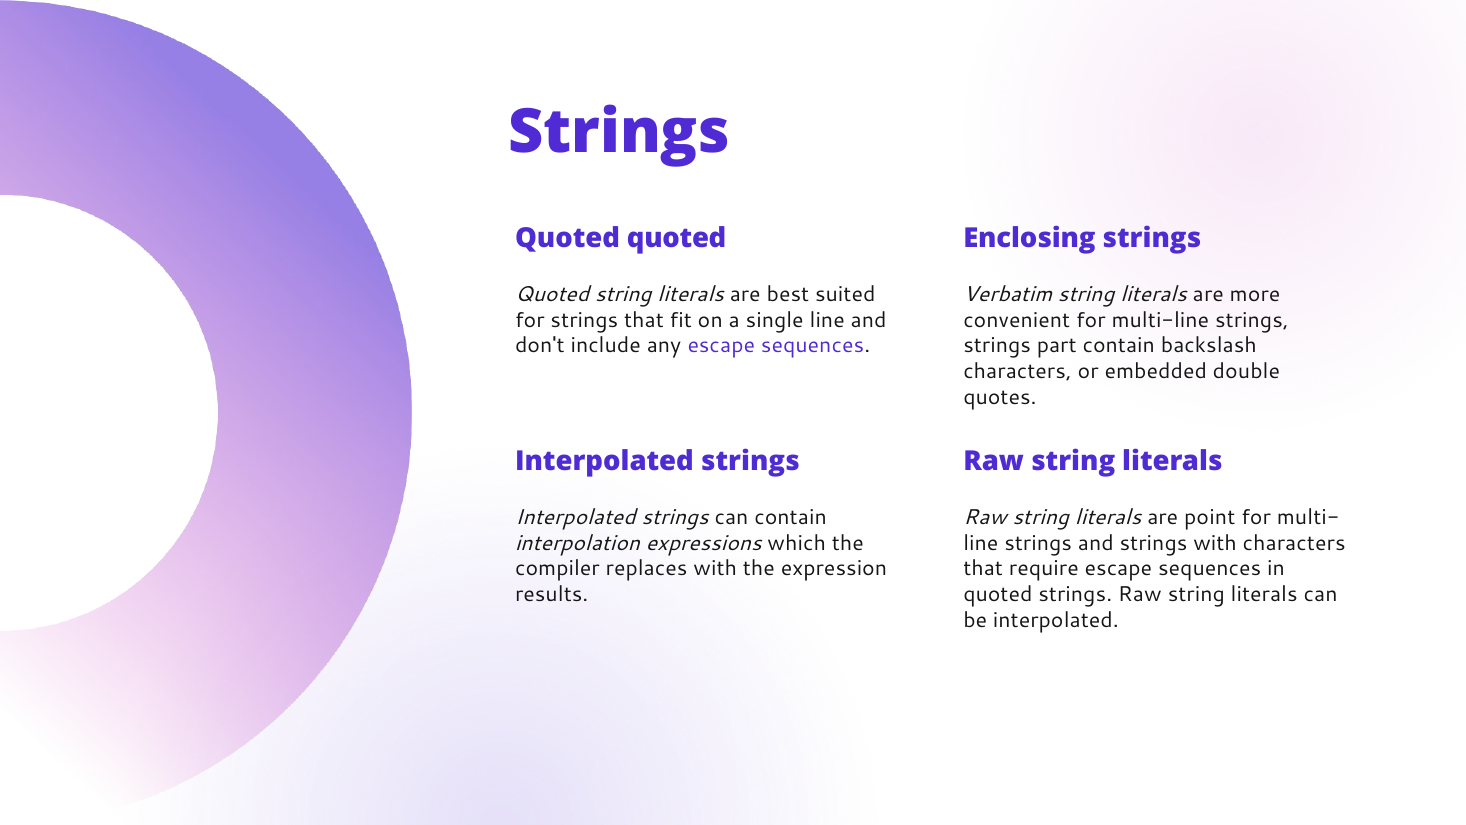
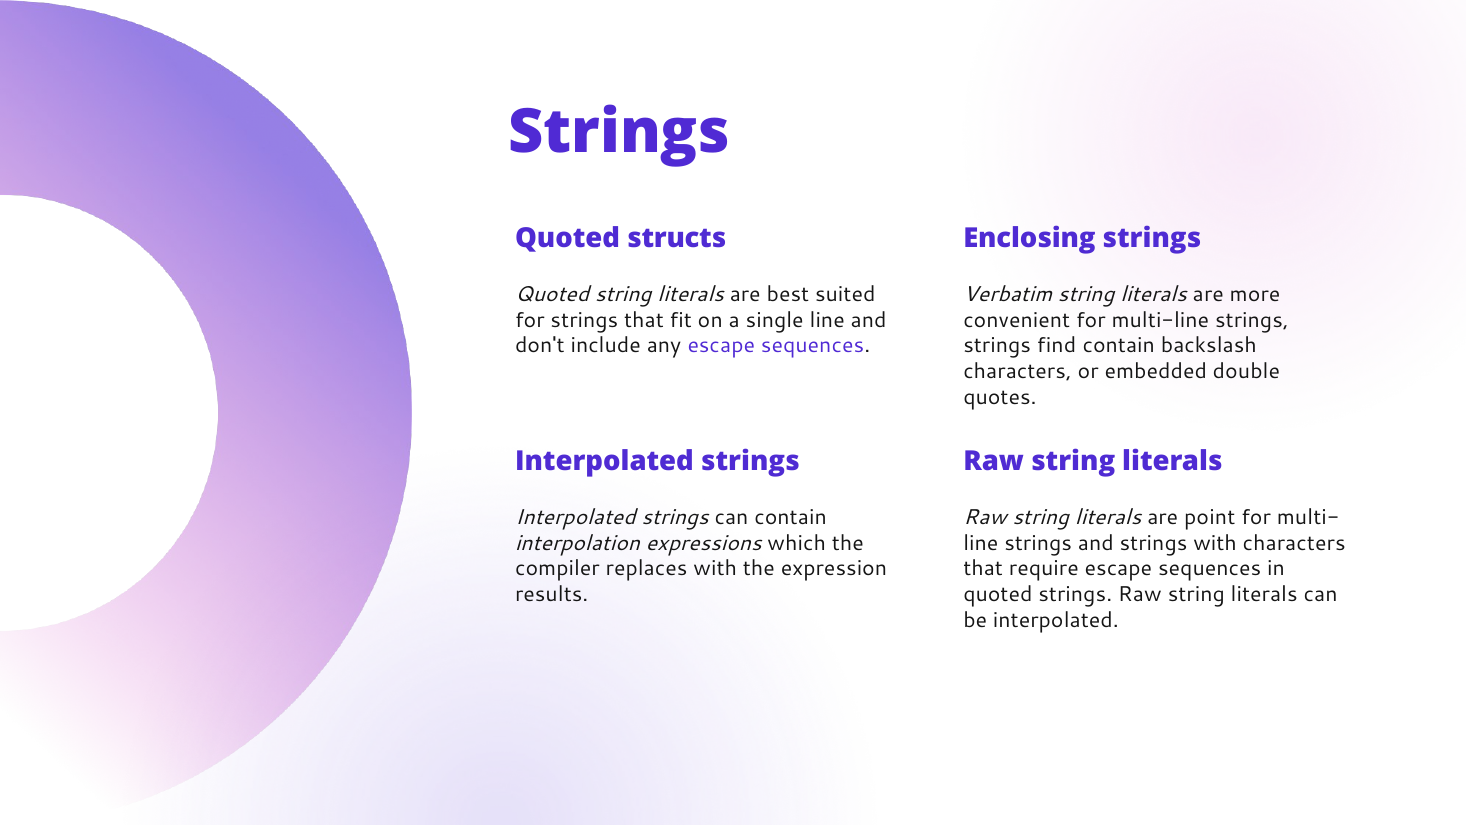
quoted at (677, 238): quoted -> structs
part: part -> find
